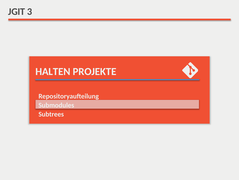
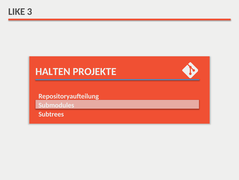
JGIT: JGIT -> LIKE
